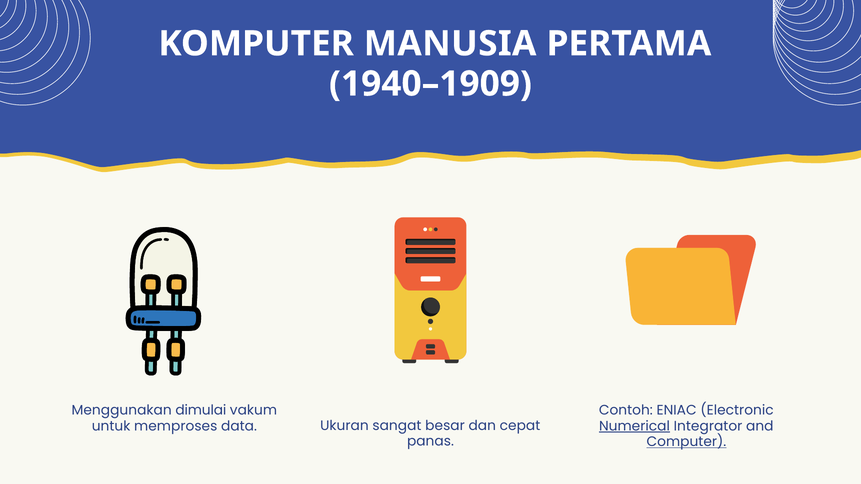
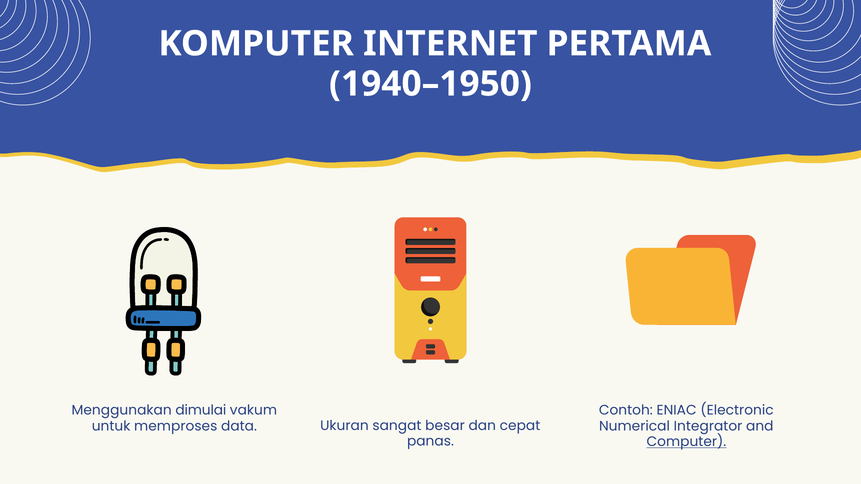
MANUSIA: MANUSIA -> INTERNET
1940–1909: 1940–1909 -> 1940–1950
Numerical underline: present -> none
